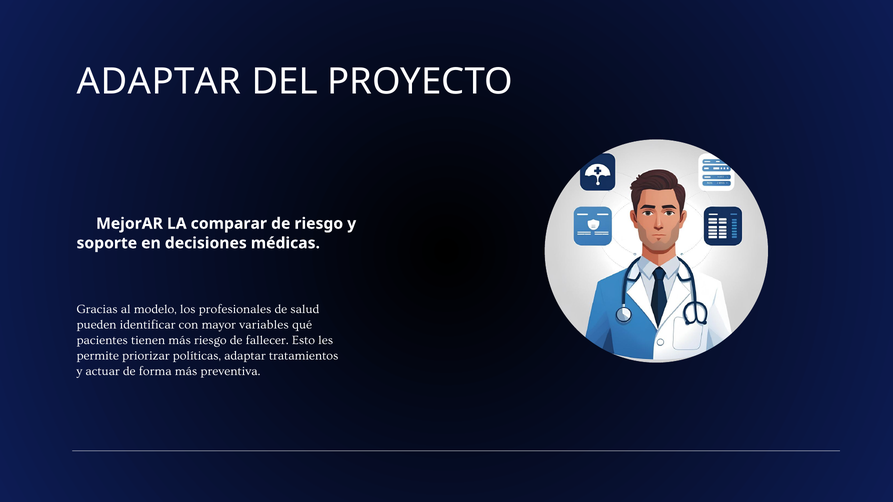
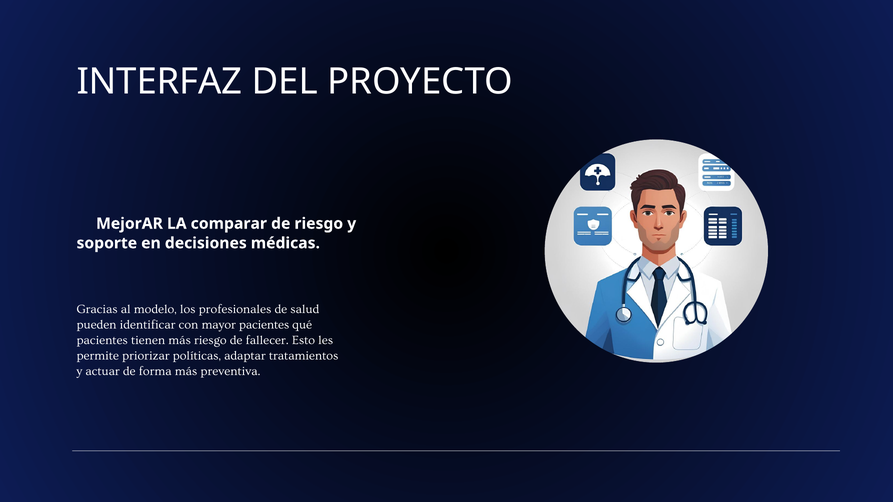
ADAPTAR at (159, 82): ADAPTAR -> INTERFAZ
mayor variables: variables -> pacientes
